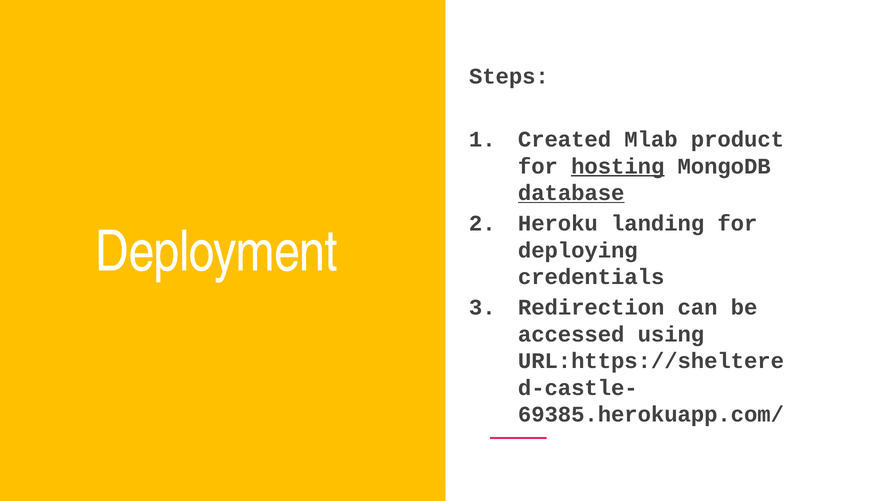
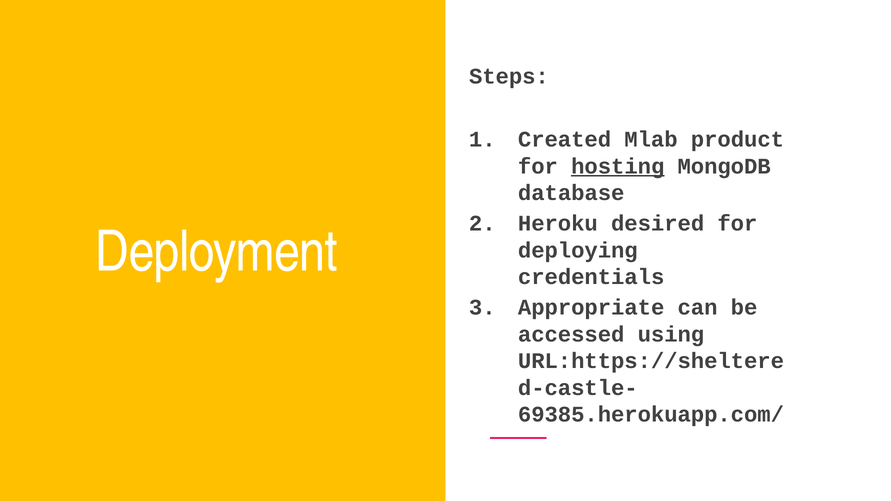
database underline: present -> none
landing: landing -> desired
Redirection: Redirection -> Appropriate
